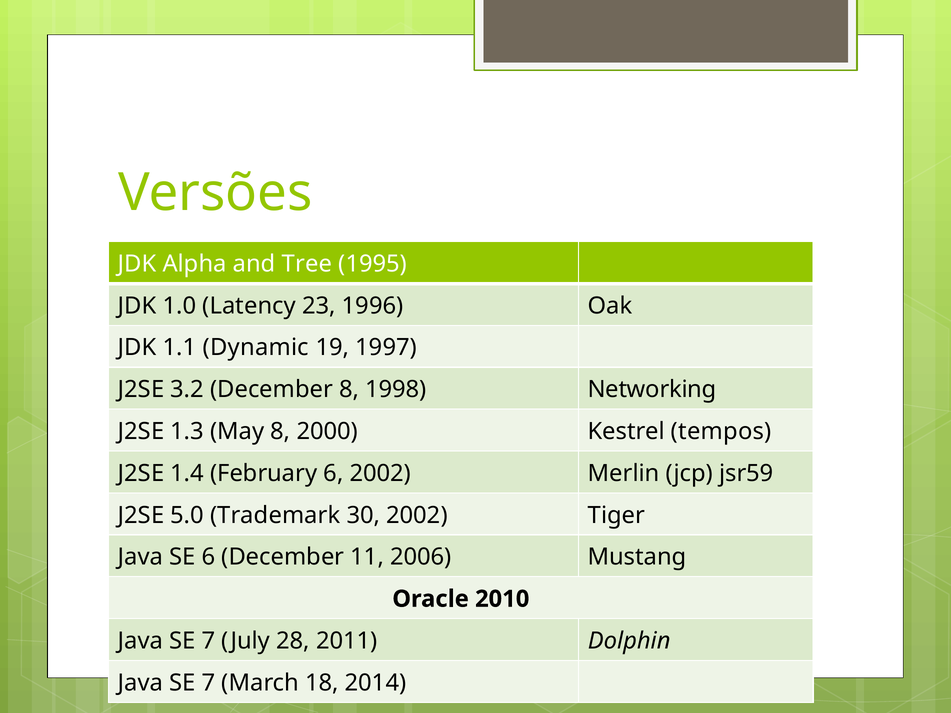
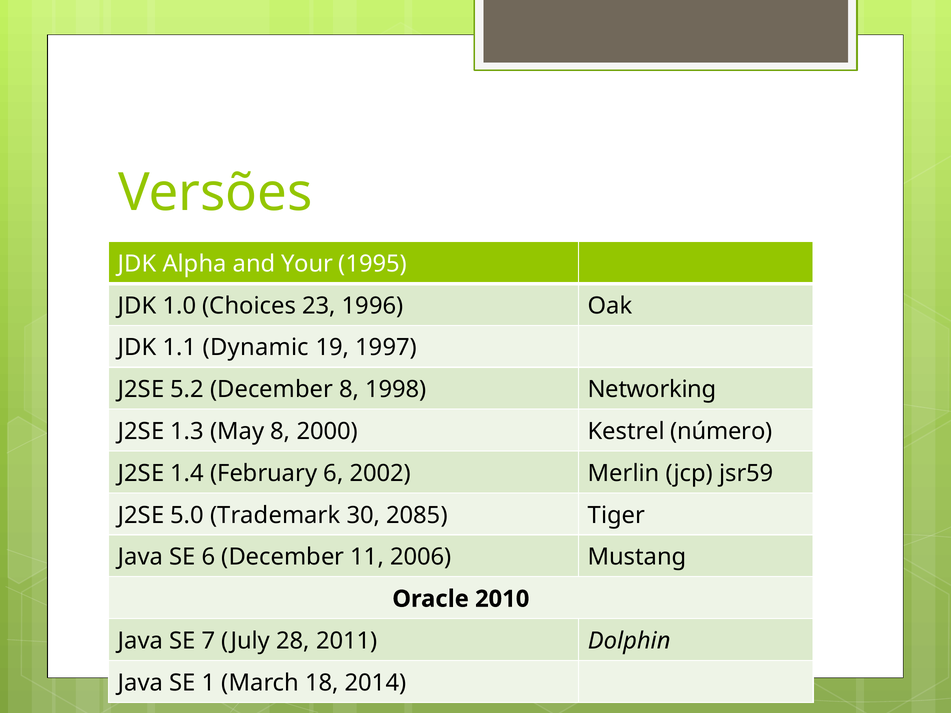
Tree: Tree -> Your
Latency: Latency -> Choices
3.2: 3.2 -> 5.2
tempos: tempos -> número
30 2002: 2002 -> 2085
7 at (209, 683): 7 -> 1
